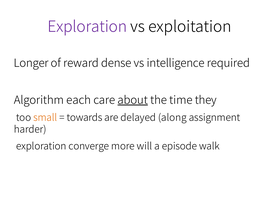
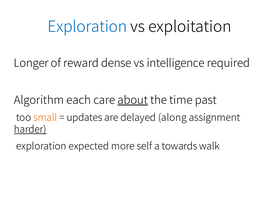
Exploration at (87, 27) colour: purple -> blue
they: they -> past
towards: towards -> updates
harder underline: none -> present
converge: converge -> expected
will: will -> self
episode: episode -> towards
